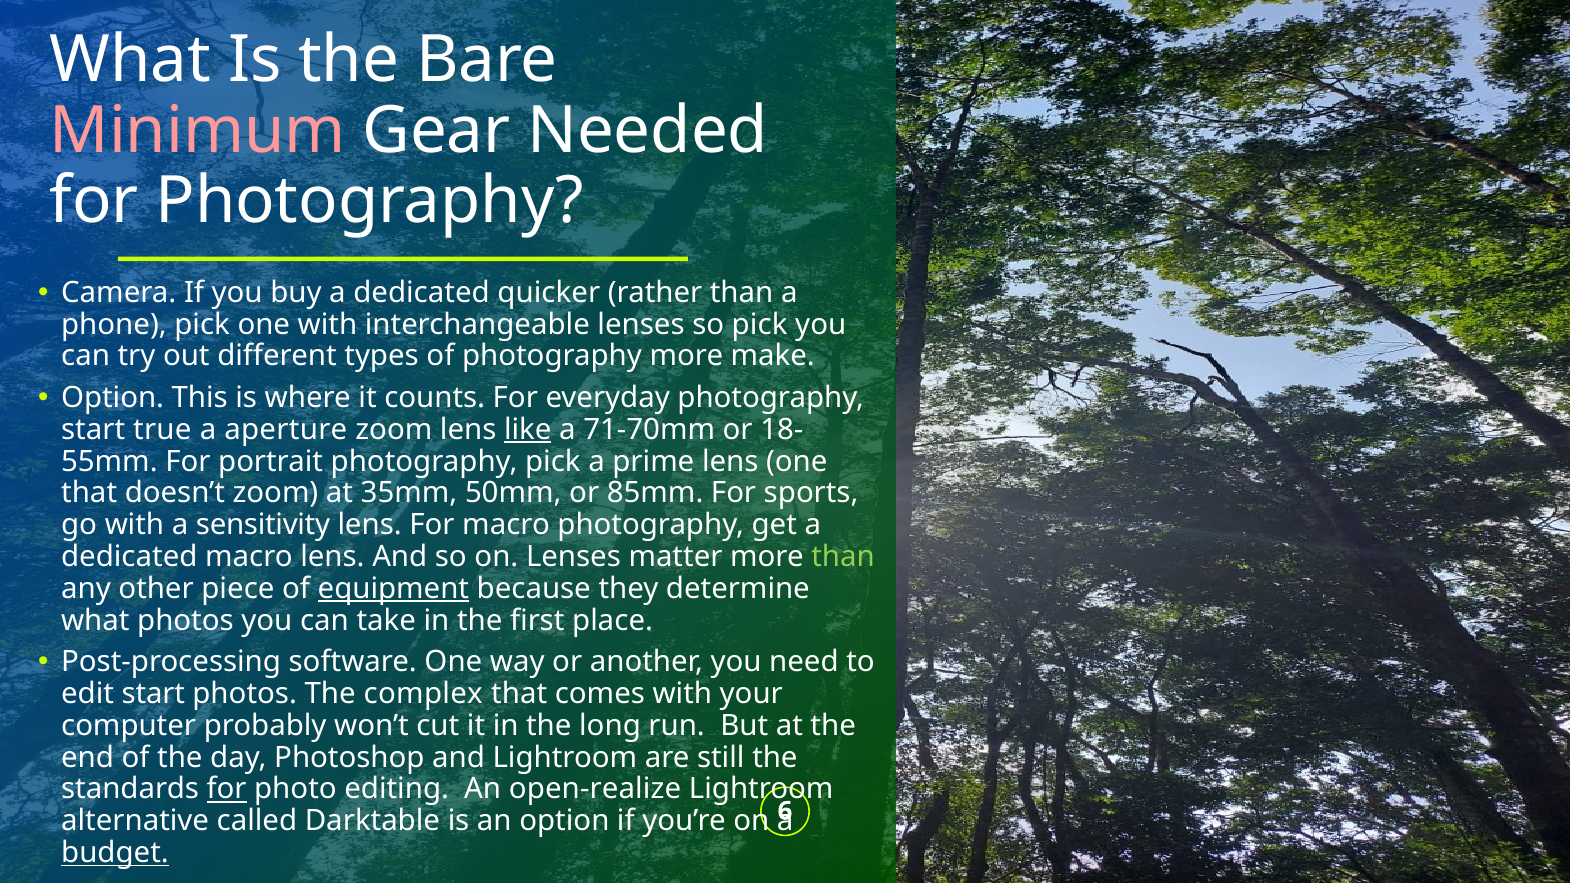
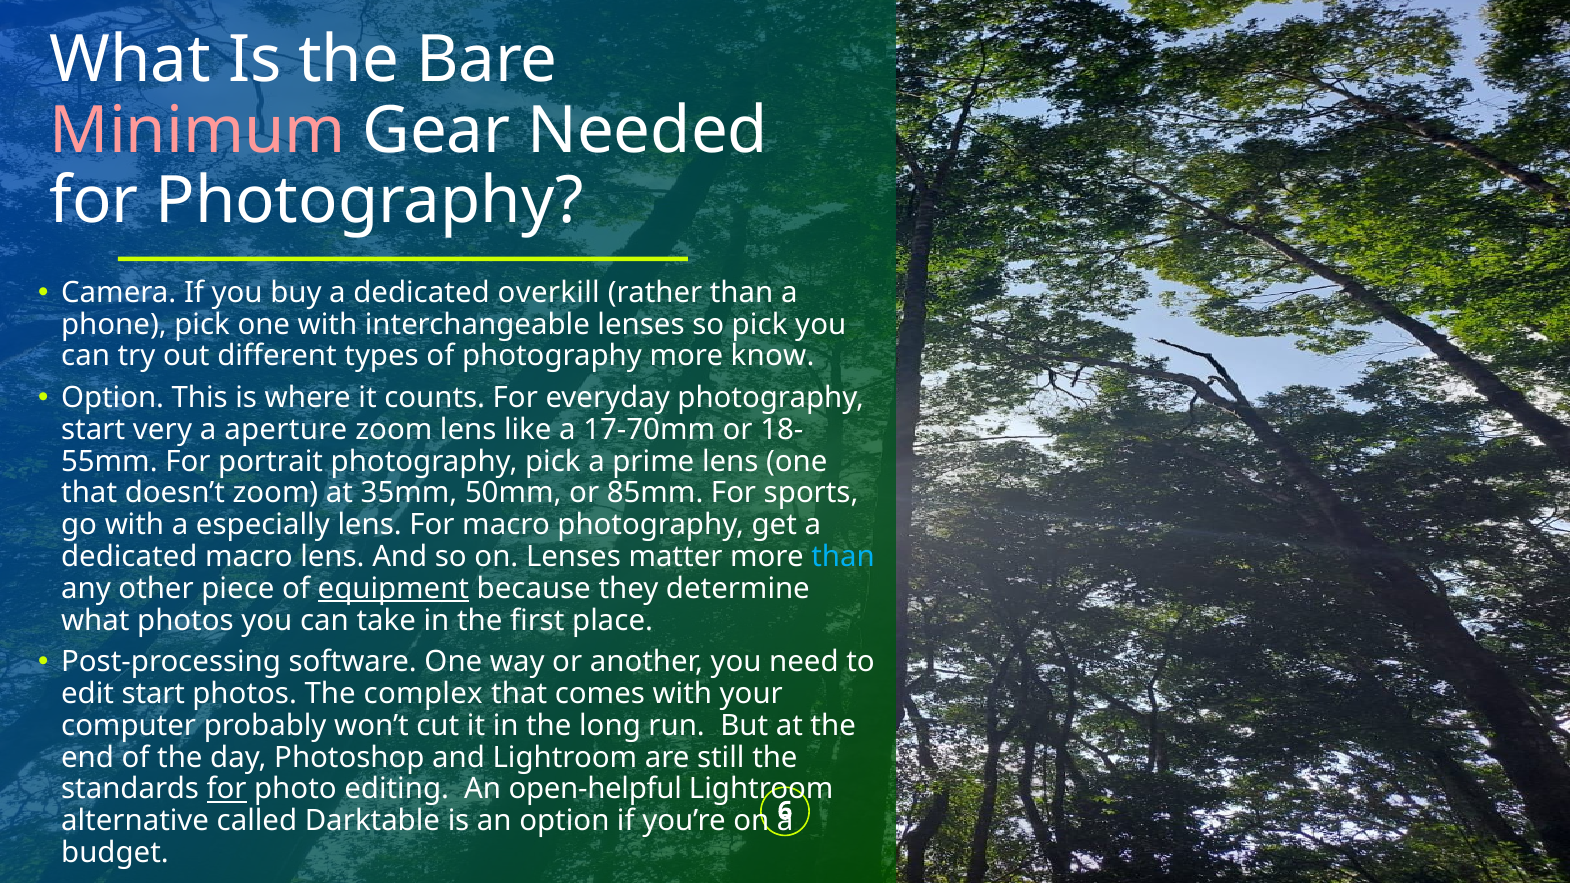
quicker: quicker -> overkill
make: make -> know
true: true -> very
like underline: present -> none
71-70mm: 71-70mm -> 17-70mm
sensitivity: sensitivity -> especially
than at (843, 557) colour: light green -> light blue
open-realize: open-realize -> open-helpful
budget underline: present -> none
